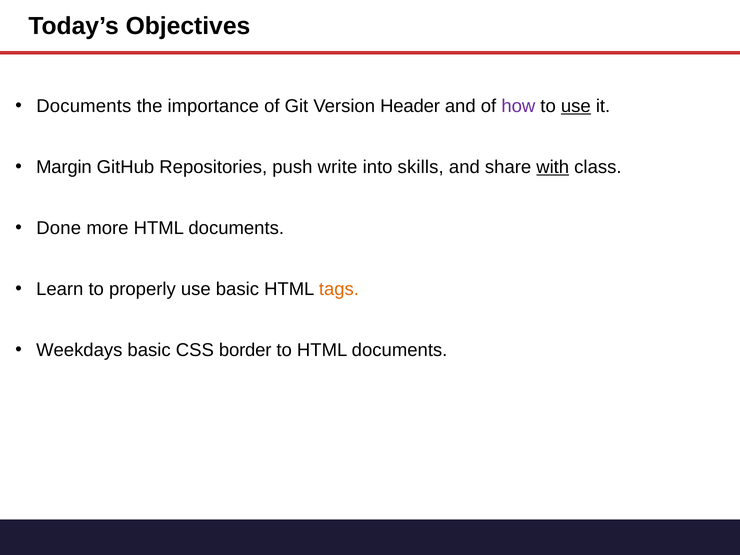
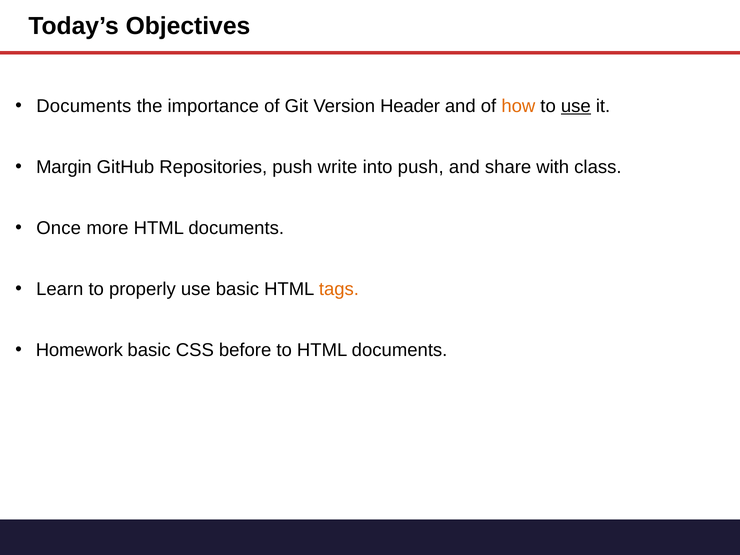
how colour: purple -> orange
into skills: skills -> push
with underline: present -> none
Done: Done -> Once
Weekdays: Weekdays -> Homework
border: border -> before
